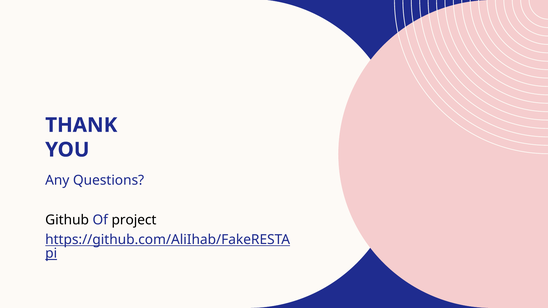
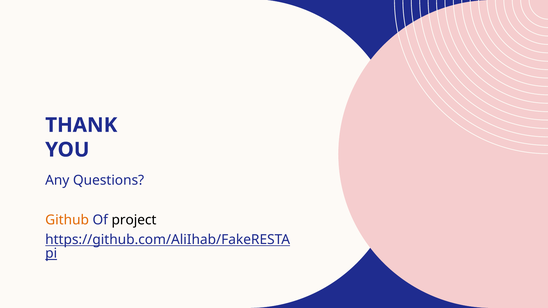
Github colour: black -> orange
